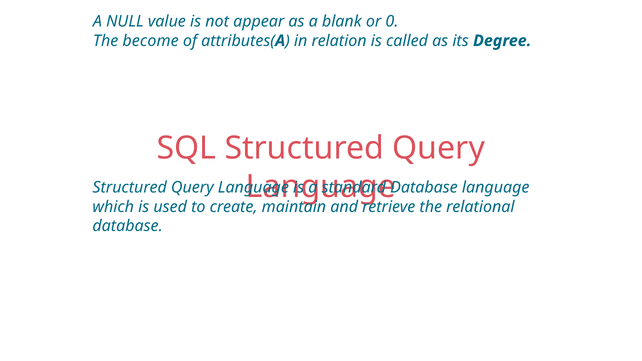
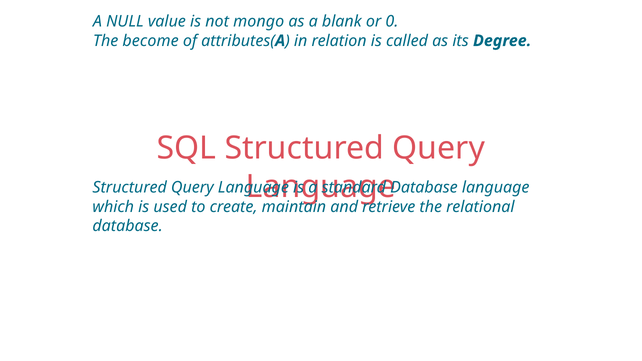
appear: appear -> mongo
